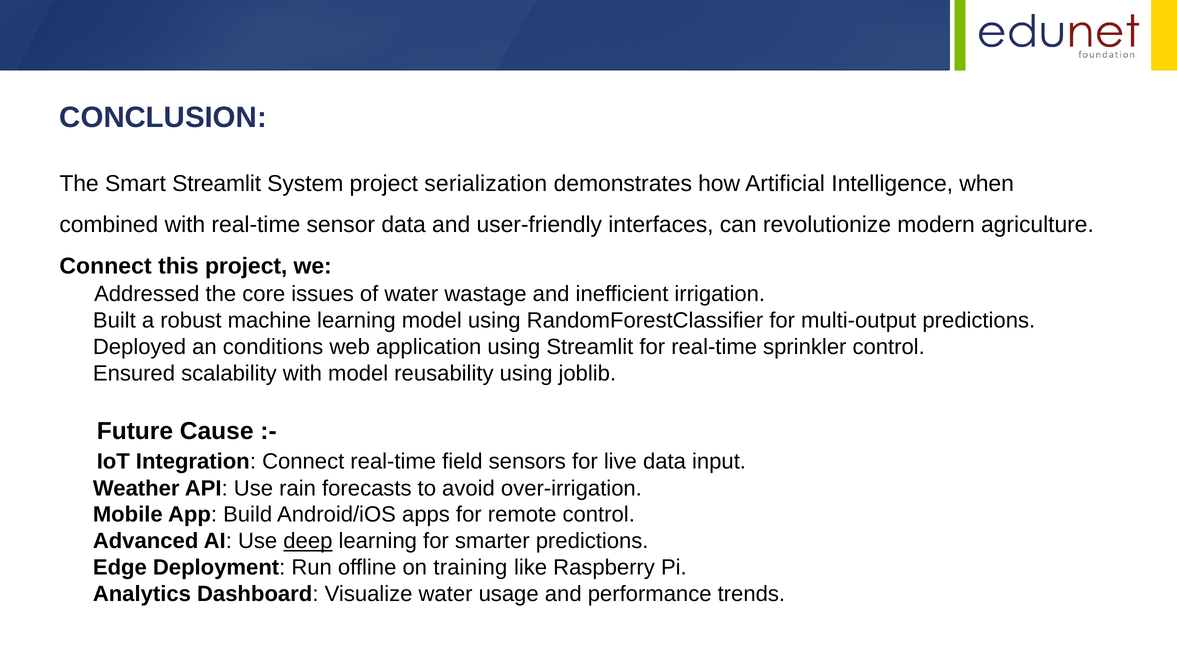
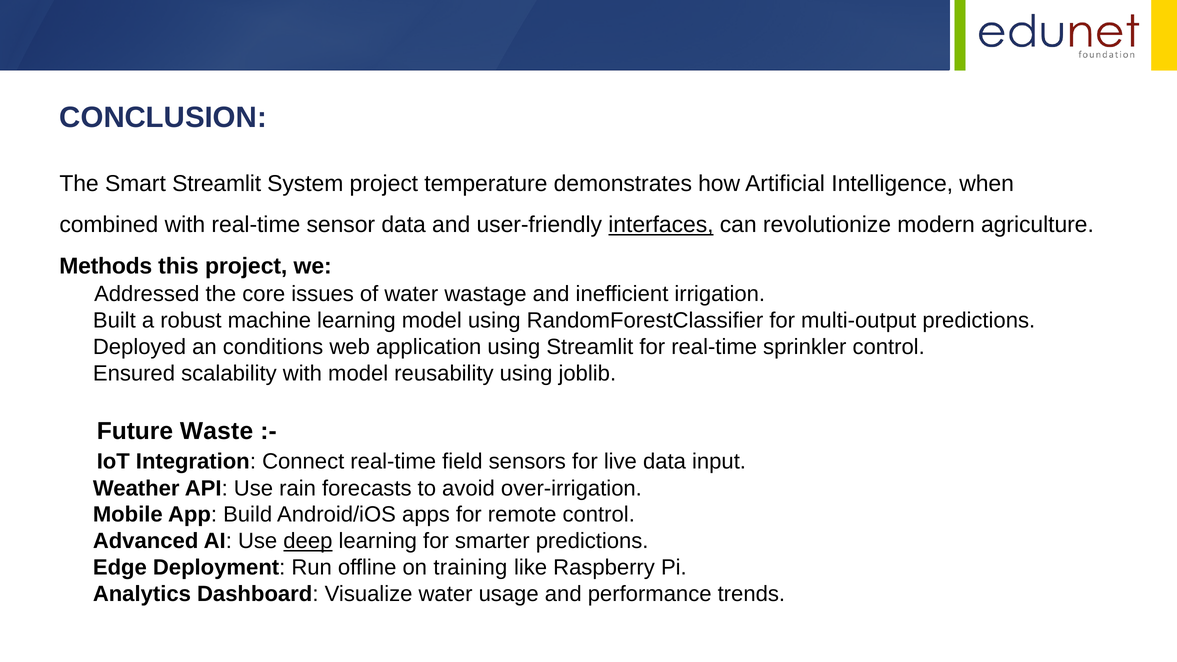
serialization: serialization -> temperature
interfaces underline: none -> present
Connect at (106, 266): Connect -> Methods
Cause: Cause -> Waste
